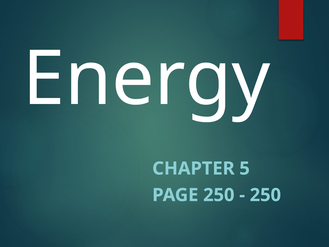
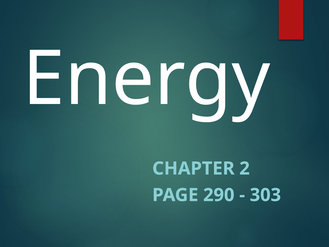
5: 5 -> 2
PAGE 250: 250 -> 290
250 at (265, 195): 250 -> 303
